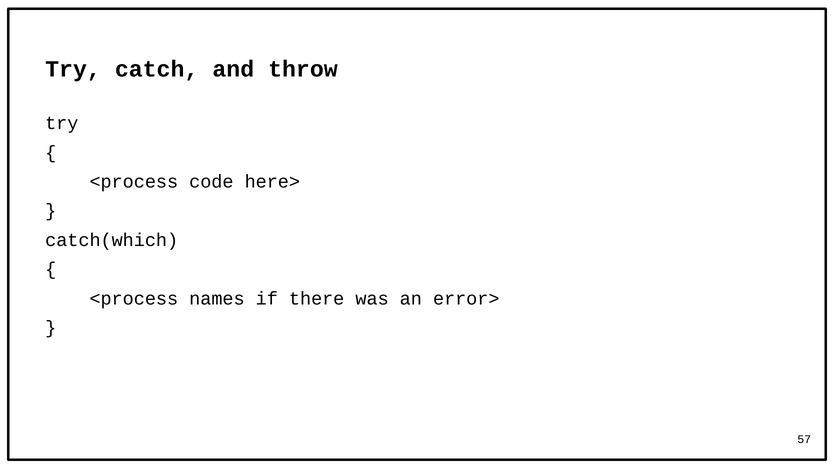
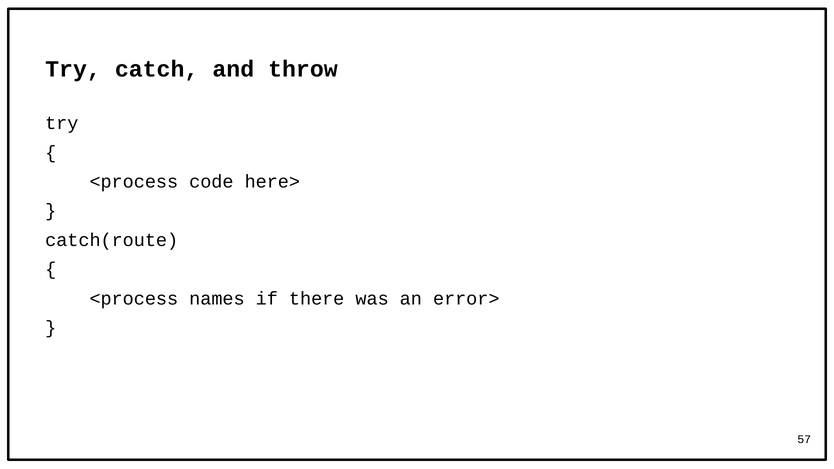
catch(which: catch(which -> catch(route
